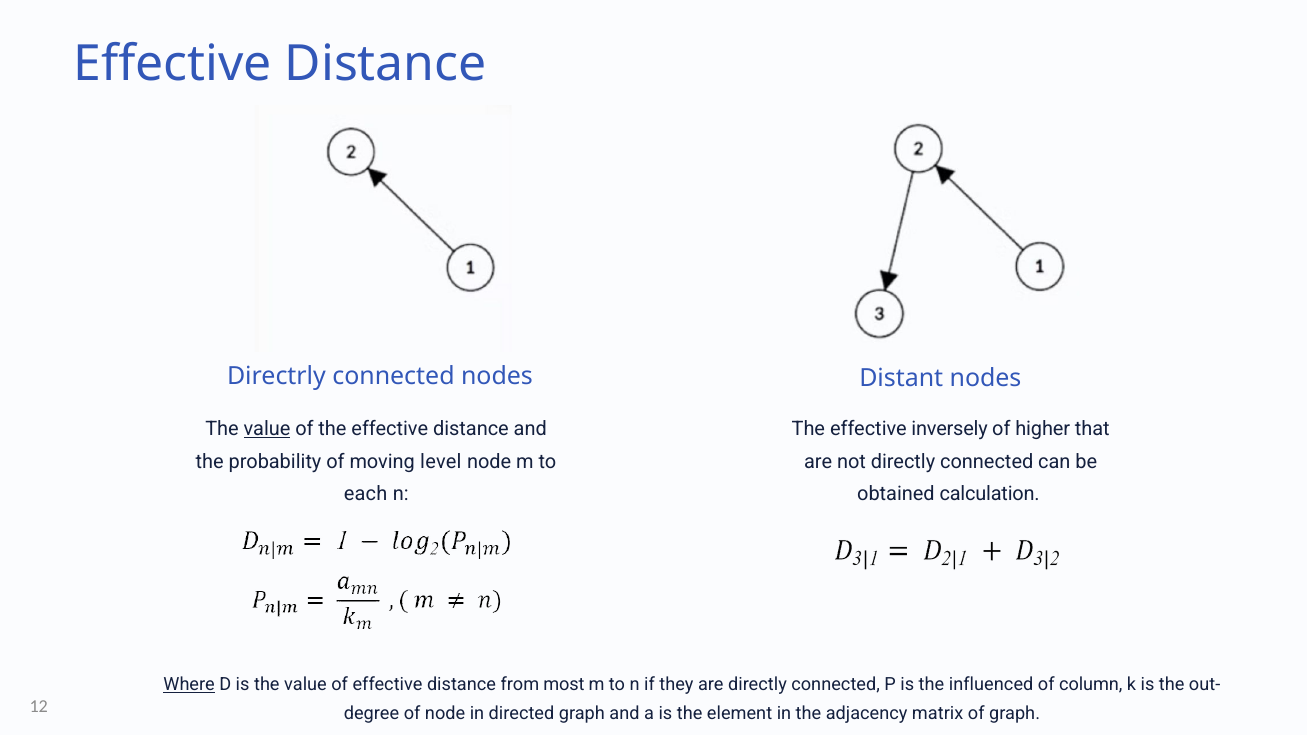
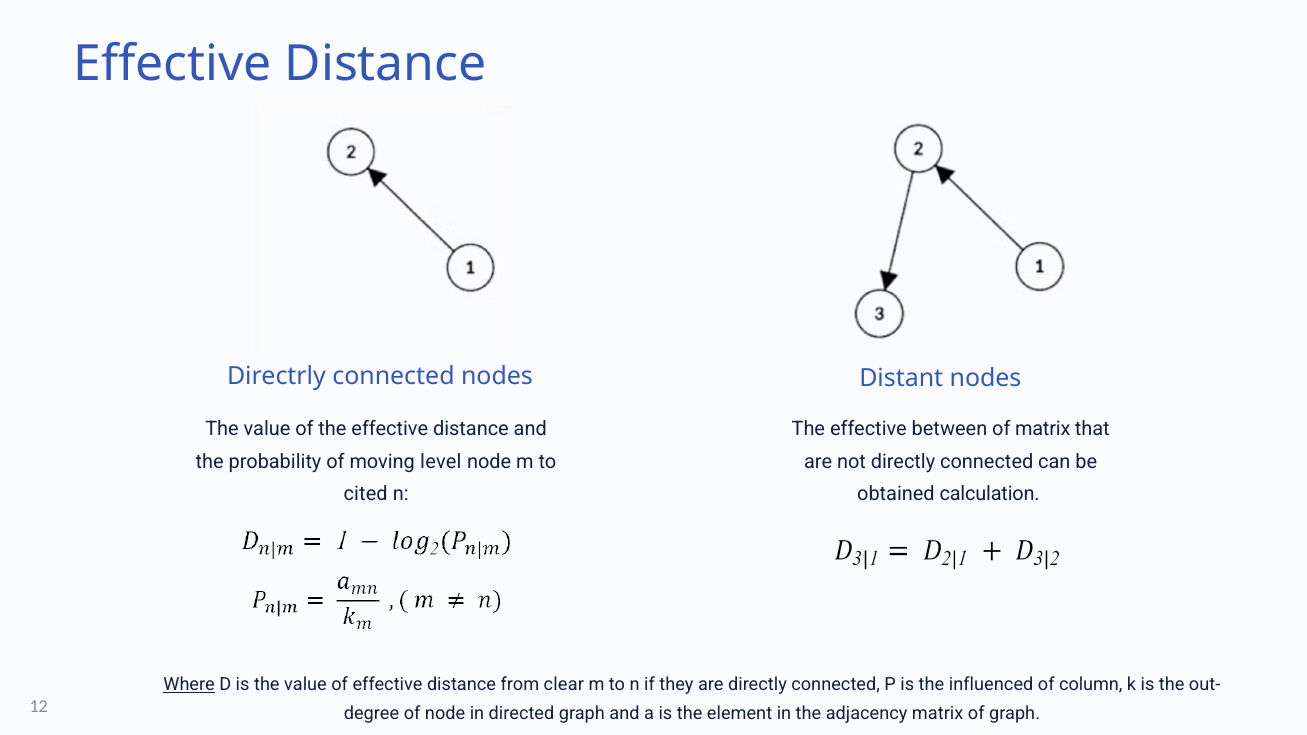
value at (267, 429) underline: present -> none
inversely: inversely -> between
of higher: higher -> matrix
each: each -> cited
most: most -> clear
